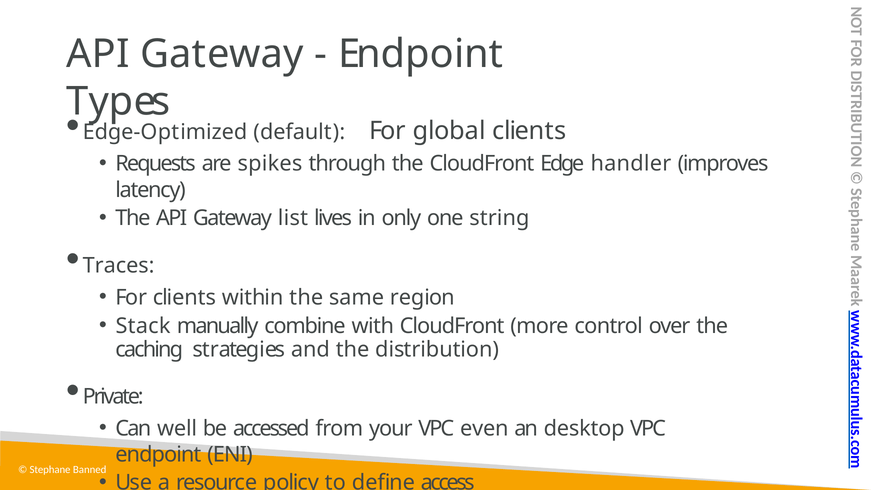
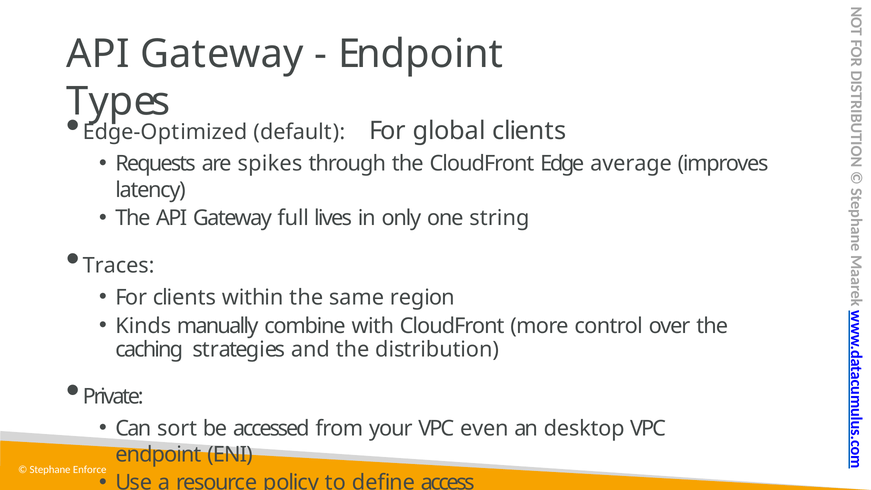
handler: handler -> average
list: list -> full
Stack: Stack -> Kinds
well: well -> sort
Banned: Banned -> Enforce
